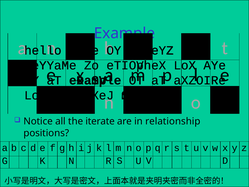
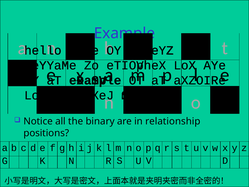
iterate: iterate -> binary
